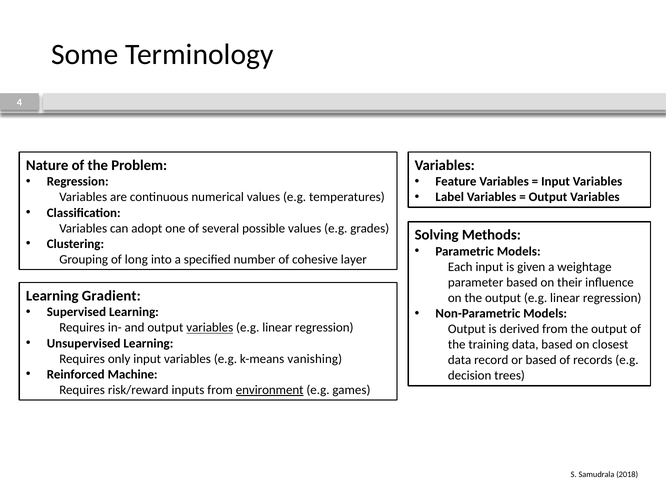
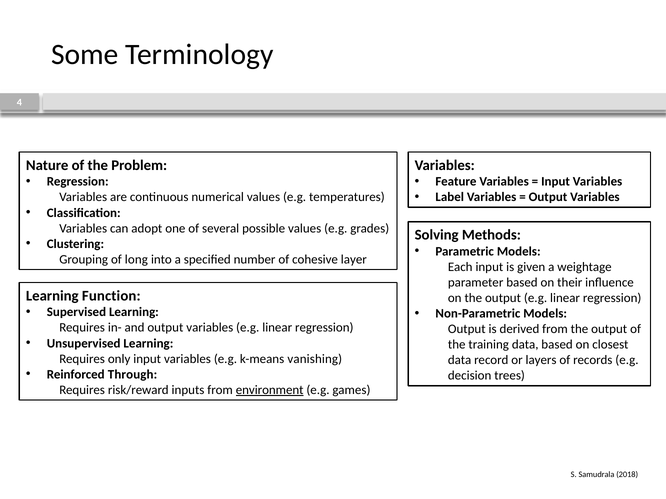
Gradient: Gradient -> Function
variables at (210, 328) underline: present -> none
or based: based -> layers
Machine: Machine -> Through
